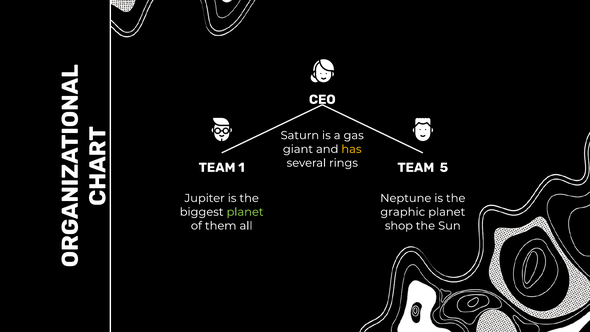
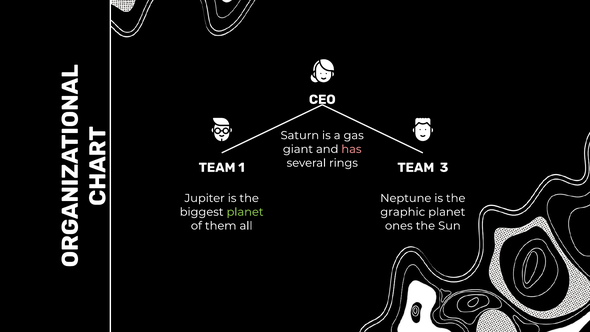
has colour: yellow -> pink
5: 5 -> 3
shop: shop -> ones
